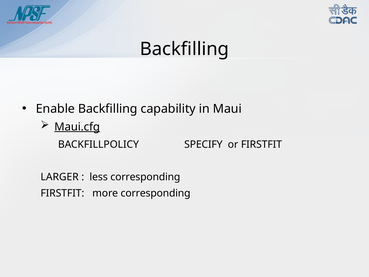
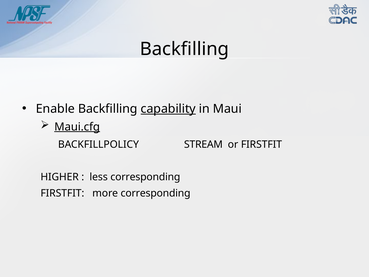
capability underline: none -> present
SPECIFY: SPECIFY -> STREAM
LARGER: LARGER -> HIGHER
